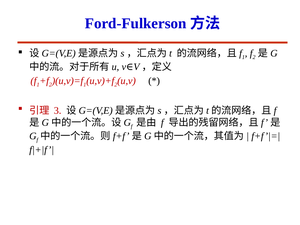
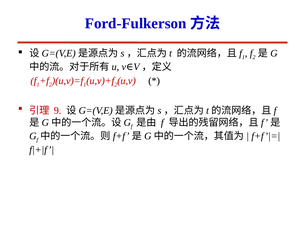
3: 3 -> 9
